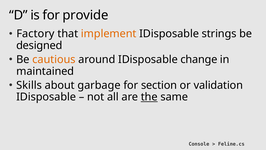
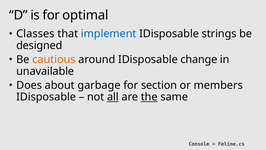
provide: provide -> optimal
Factory: Factory -> Classes
implement colour: orange -> blue
maintained: maintained -> unavailable
Skills: Skills -> Does
validation: validation -> members
all underline: none -> present
